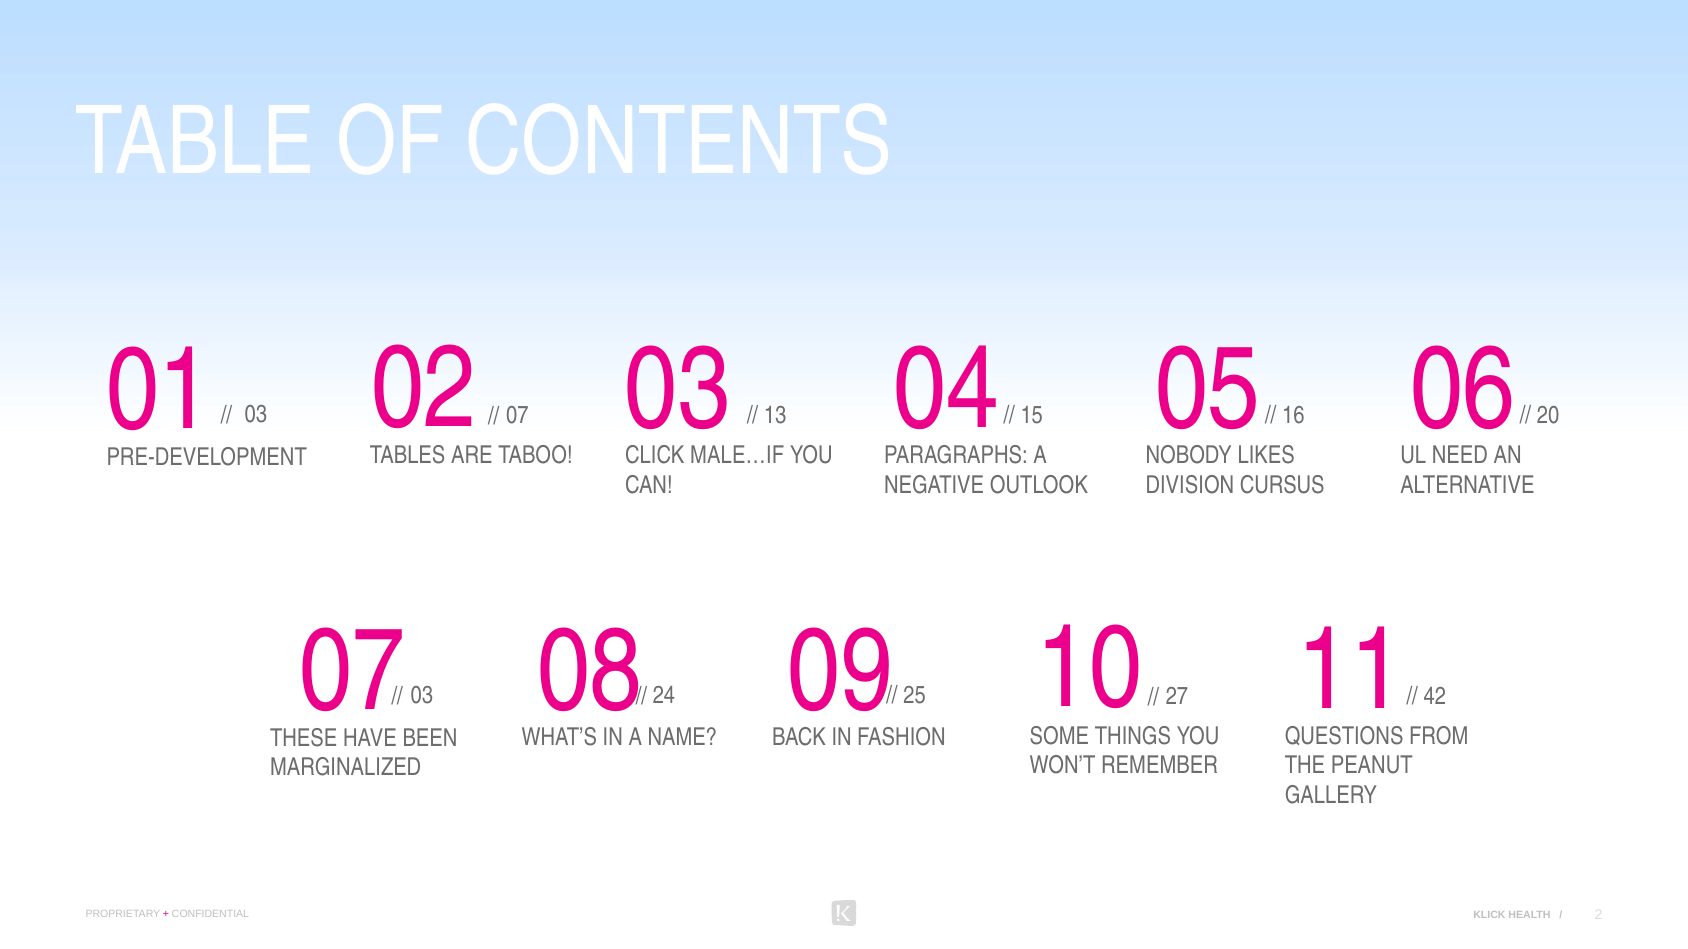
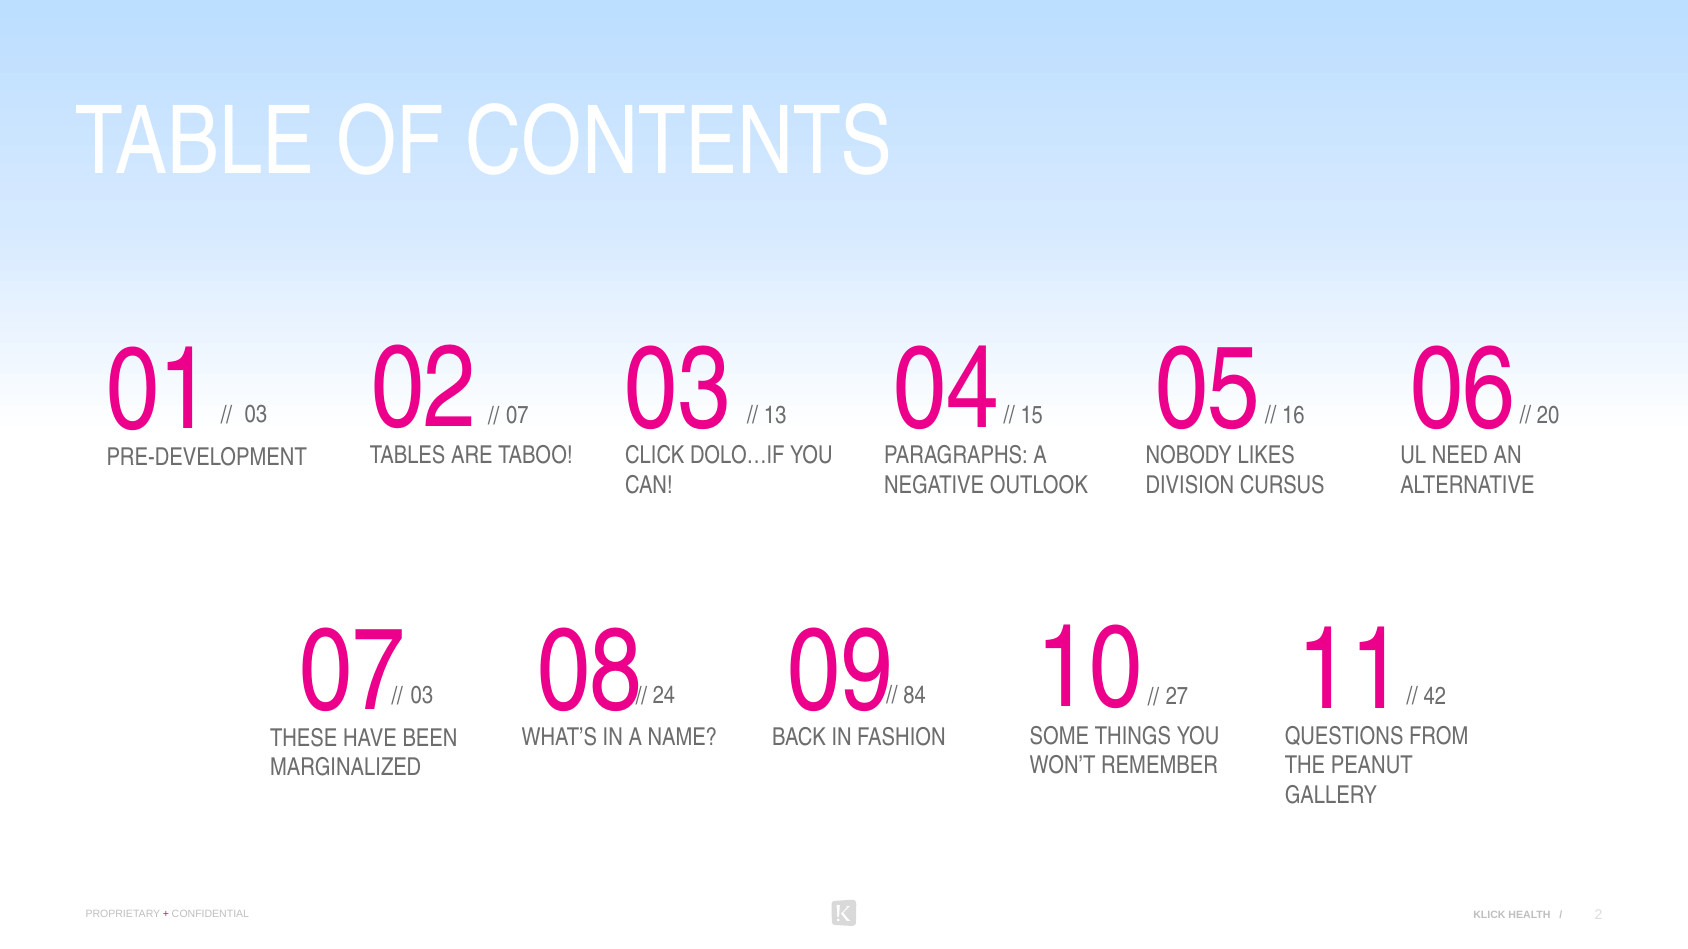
MALE…IF: MALE…IF -> DOLO…IF
25: 25 -> 84
